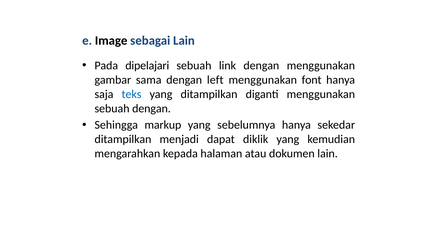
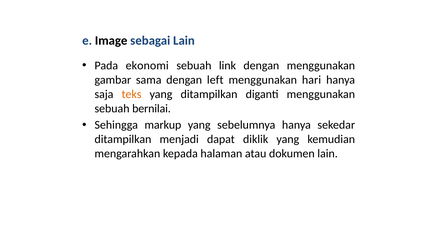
dipelajari: dipelajari -> ekonomi
font: font -> hari
teks colour: blue -> orange
sebuah dengan: dengan -> bernilai
